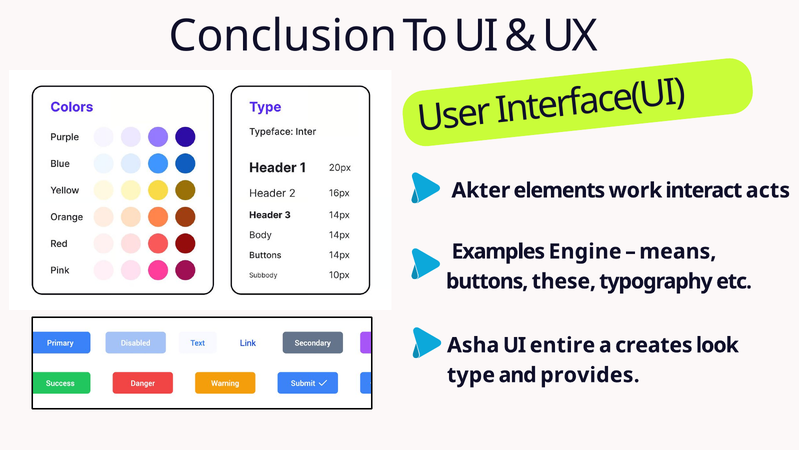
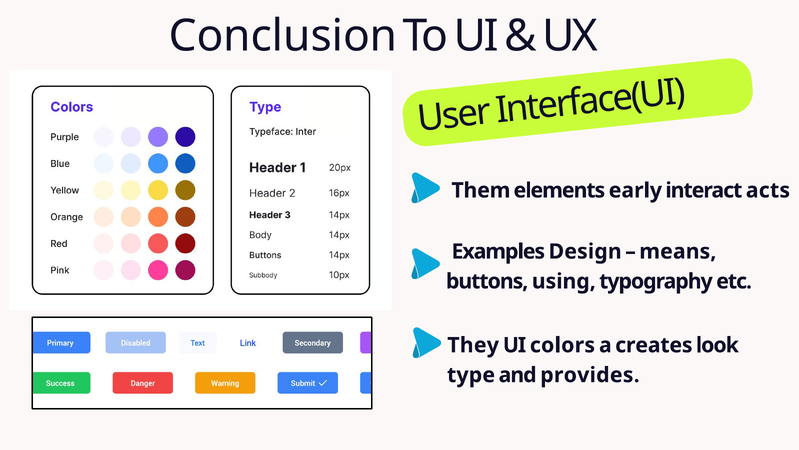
Akter: Akter -> Them
work: work -> early
Engine: Engine -> Design
these: these -> using
Asha: Asha -> They
entire: entire -> colors
